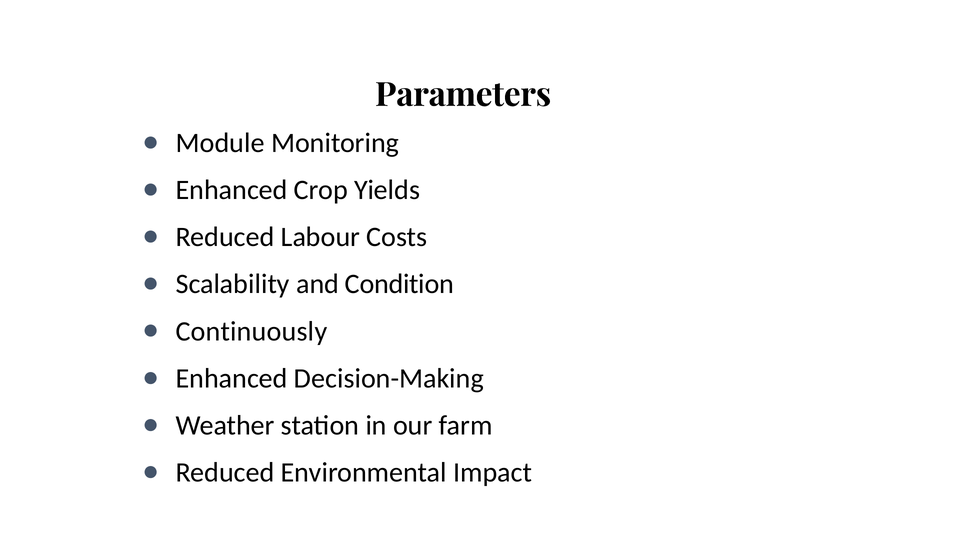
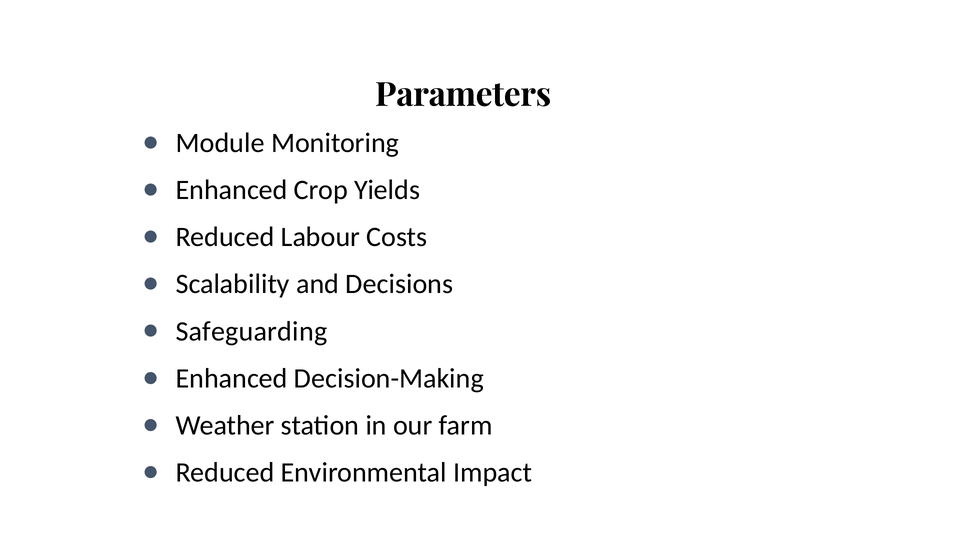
Condition: Condition -> Decisions
Continuously: Continuously -> Safeguarding
